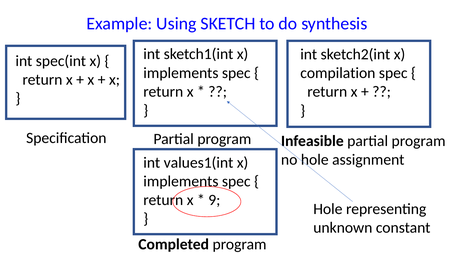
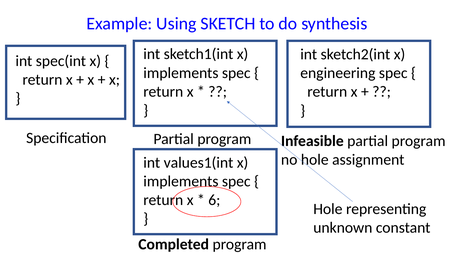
compilation: compilation -> engineering
9: 9 -> 6
